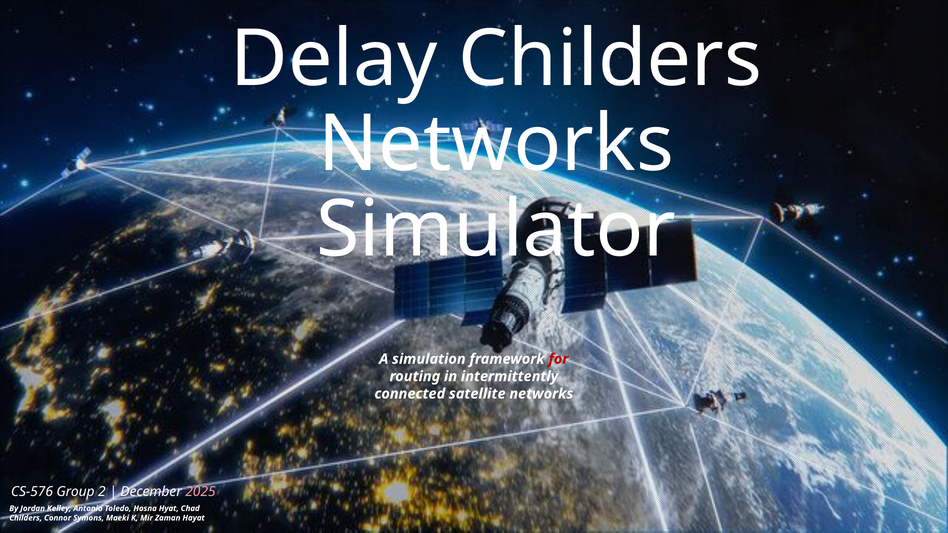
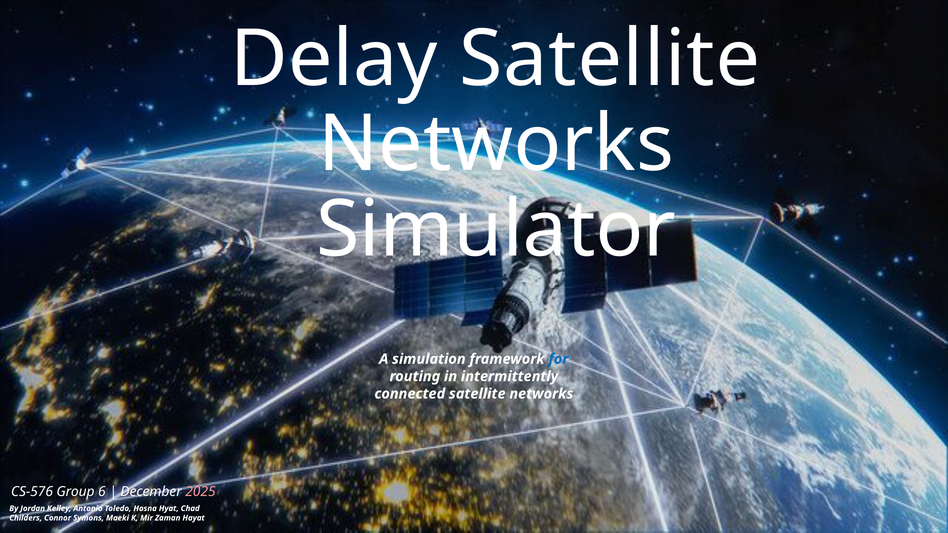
Delay Childers: Childers -> Satellite
for colour: red -> blue
2: 2 -> 6
